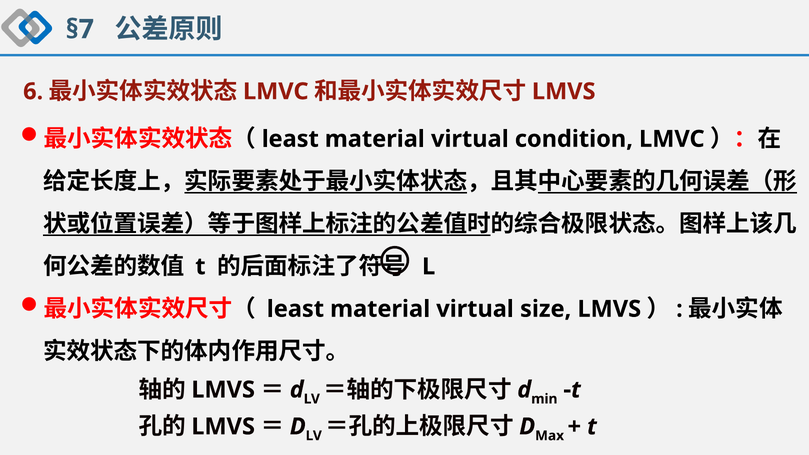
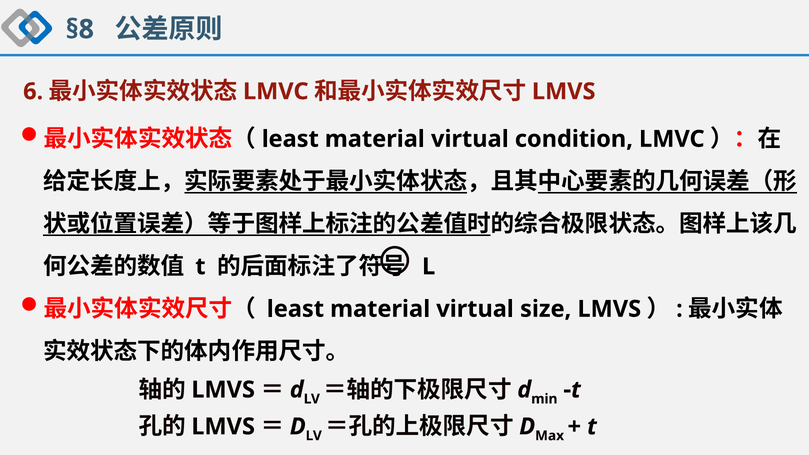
§7: §7 -> §8
